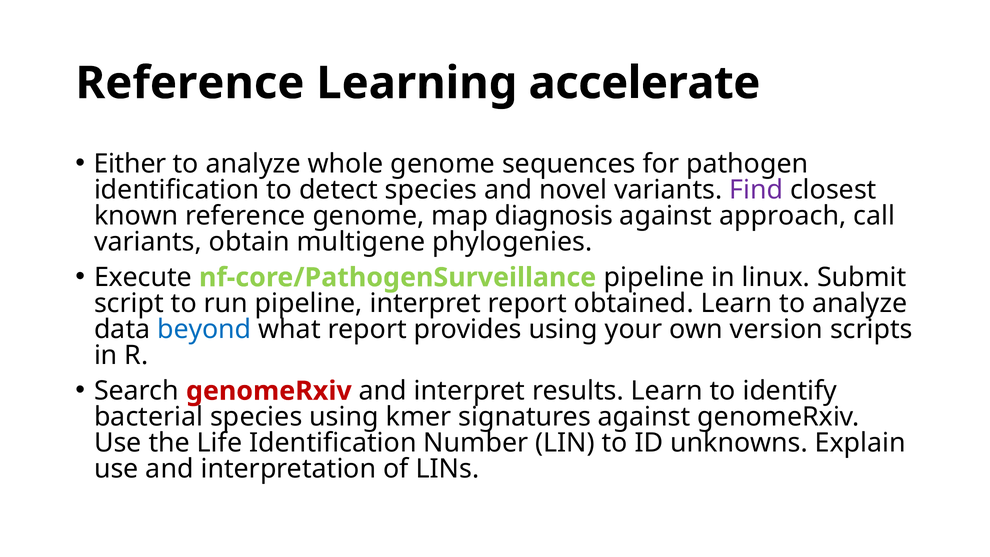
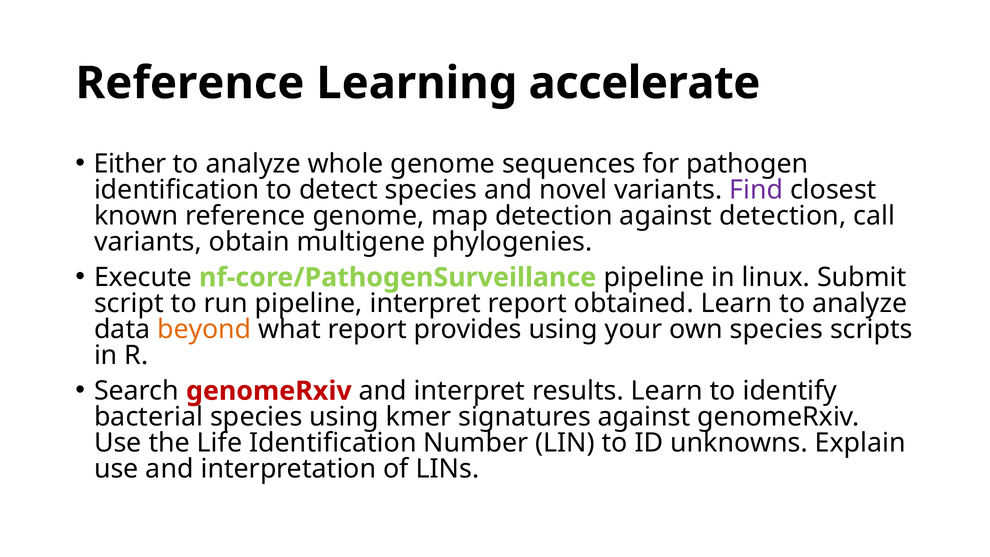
map diagnosis: diagnosis -> detection
against approach: approach -> detection
beyond colour: blue -> orange
own version: version -> species
